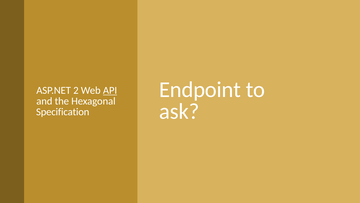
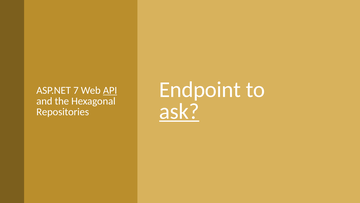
2: 2 -> 7
ask underline: none -> present
Specification: Specification -> Repositories
